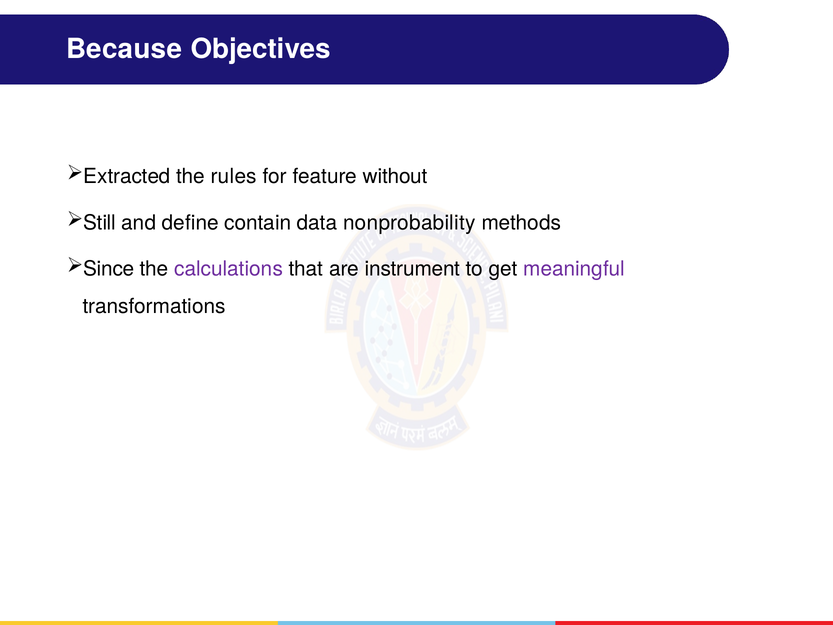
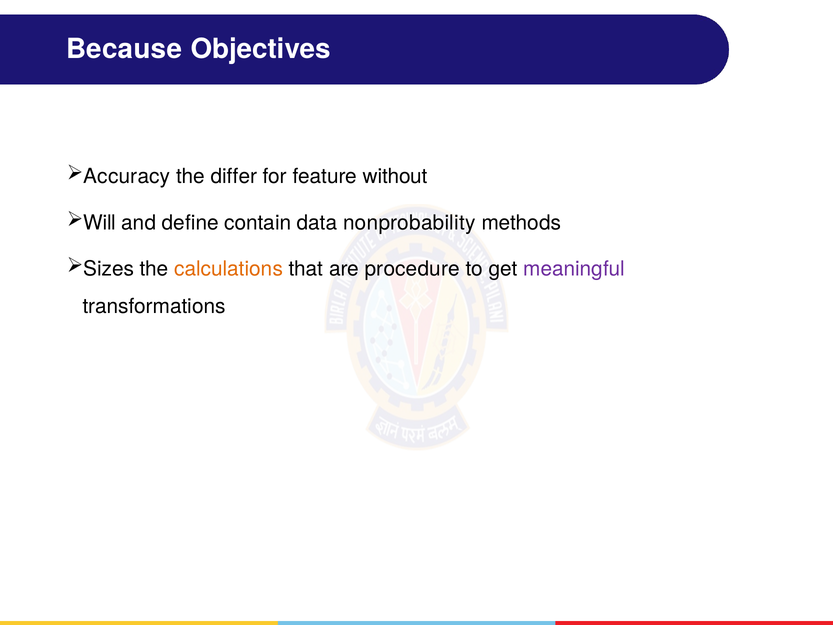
Extracted: Extracted -> Accuracy
rules: rules -> differ
Still: Still -> Will
Since: Since -> Sizes
calculations colour: purple -> orange
instrument: instrument -> procedure
